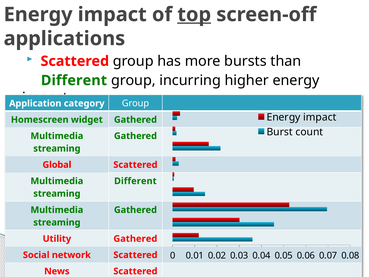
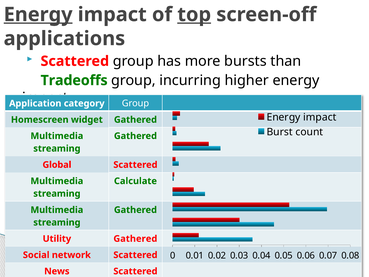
Energy at (38, 15) underline: none -> present
Different at (74, 80): Different -> Tradeoffs
Different at (135, 181): Different -> Calculate
